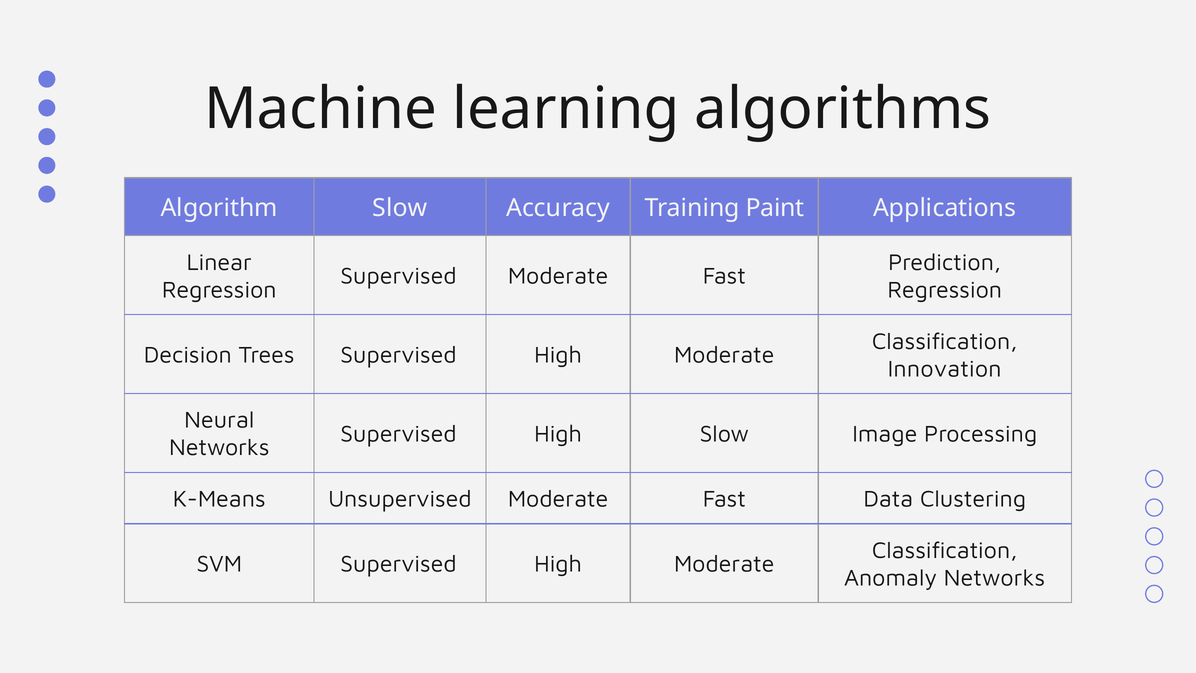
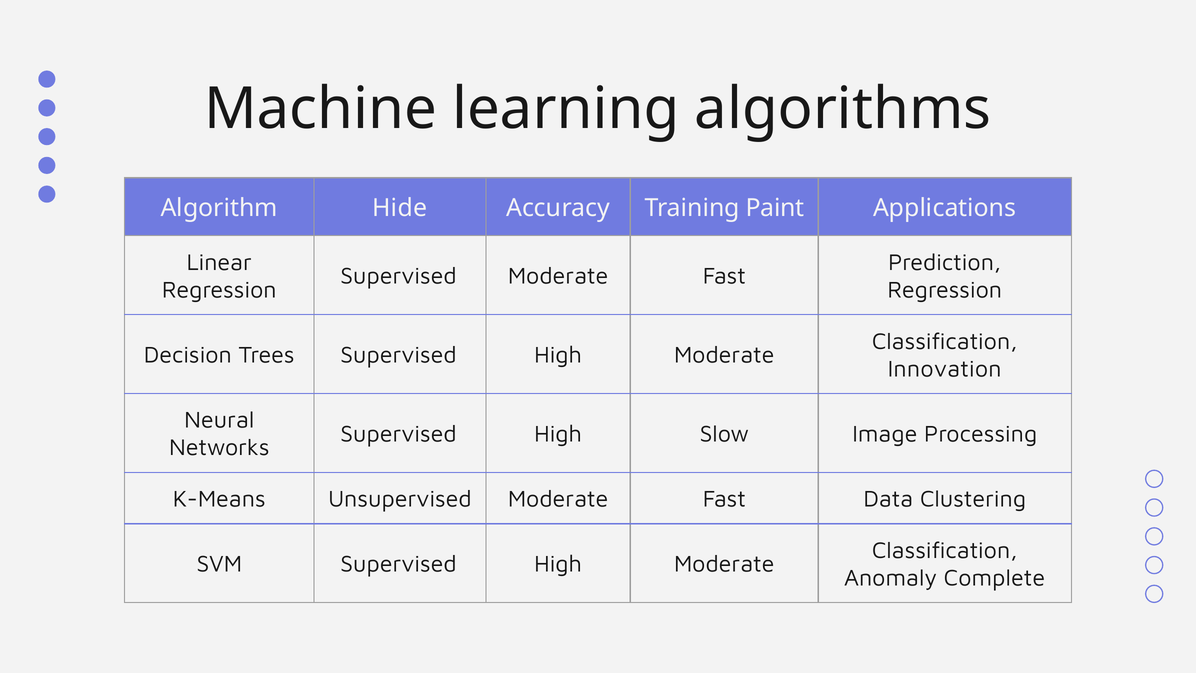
Algorithm Slow: Slow -> Hide
Anomaly Networks: Networks -> Complete
